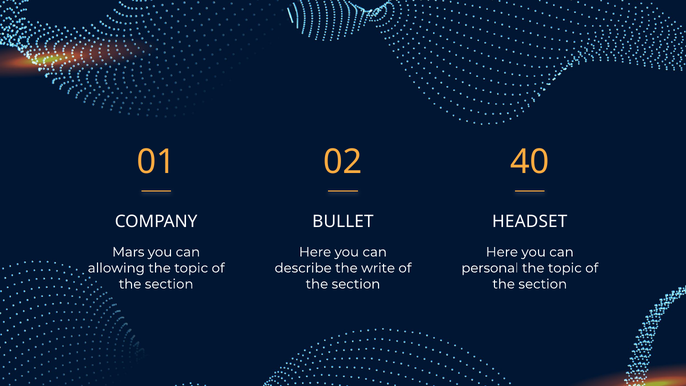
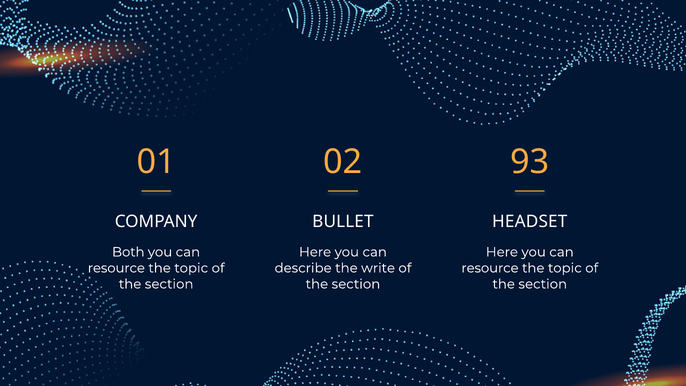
40: 40 -> 93
Mars: Mars -> Both
allowing at (116, 268): allowing -> resource
personal at (490, 268): personal -> resource
